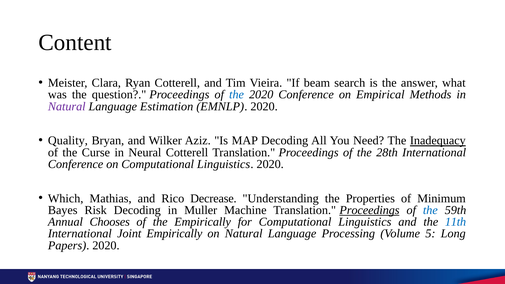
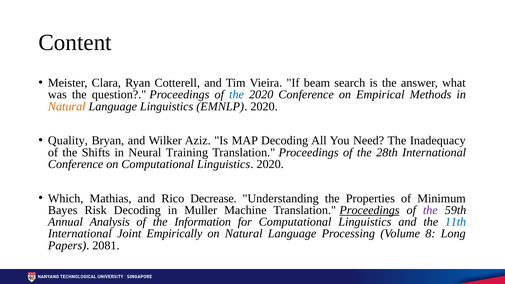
Natural at (67, 106) colour: purple -> orange
Language Estimation: Estimation -> Linguistics
Inadequacy underline: present -> none
Curse: Curse -> Shifts
Neural Cotterell: Cotterell -> Training
the at (430, 210) colour: blue -> purple
Chooses: Chooses -> Analysis
the Empirically: Empirically -> Information
5: 5 -> 8
Papers 2020: 2020 -> 2081
